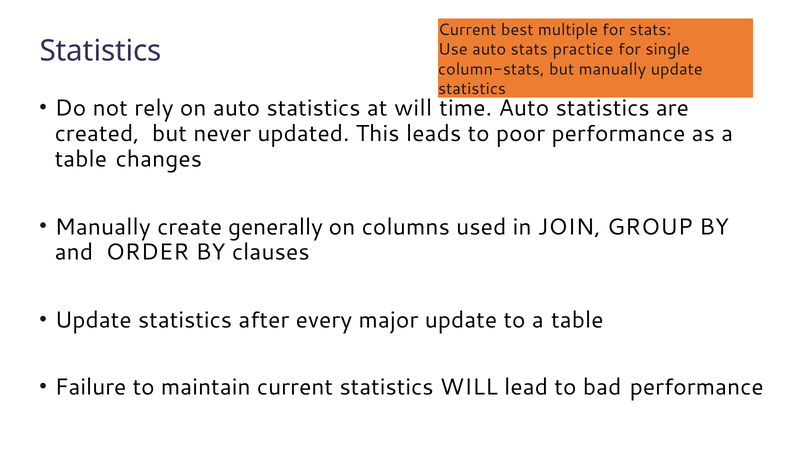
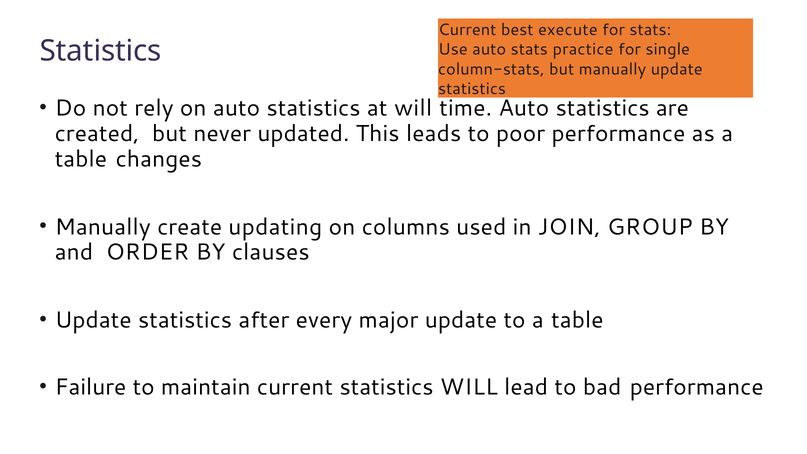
multiple: multiple -> execute
generally: generally -> updating
